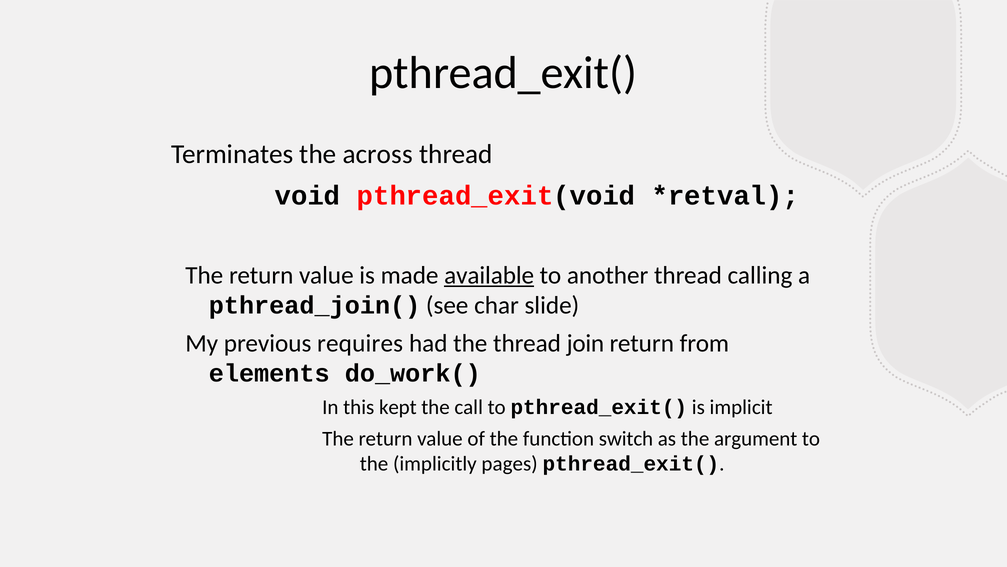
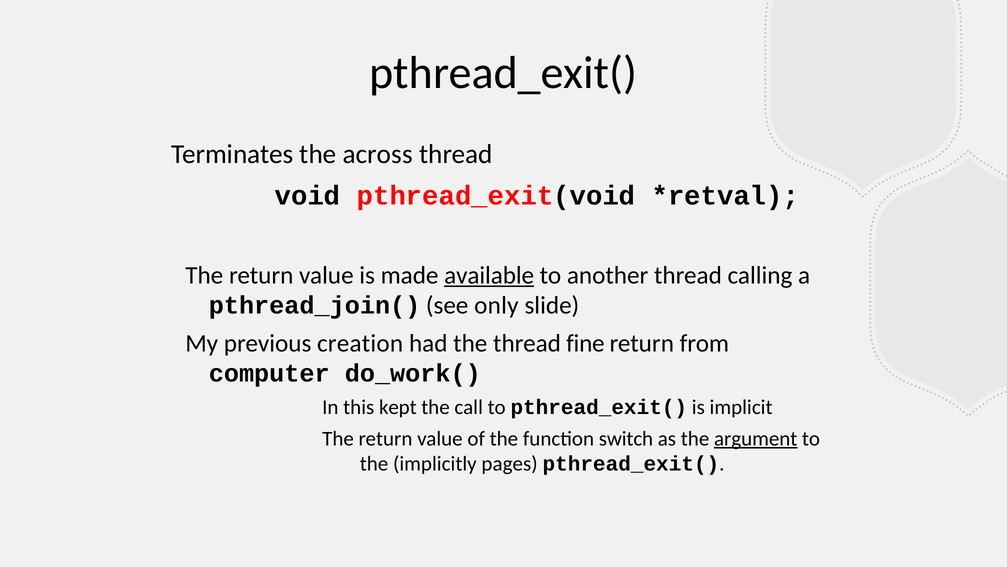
char: char -> only
requires: requires -> creation
join: join -> fine
elements: elements -> computer
argument underline: none -> present
